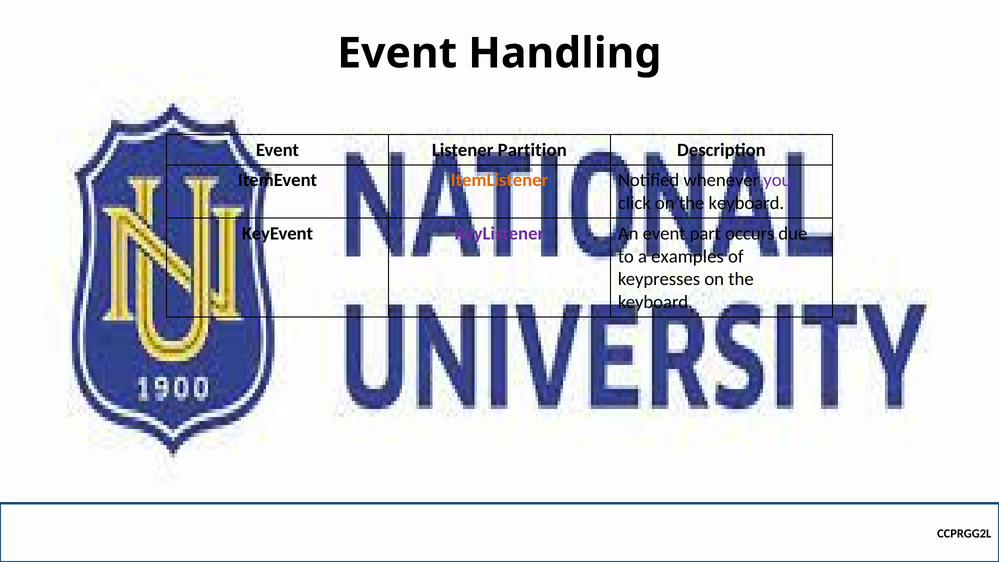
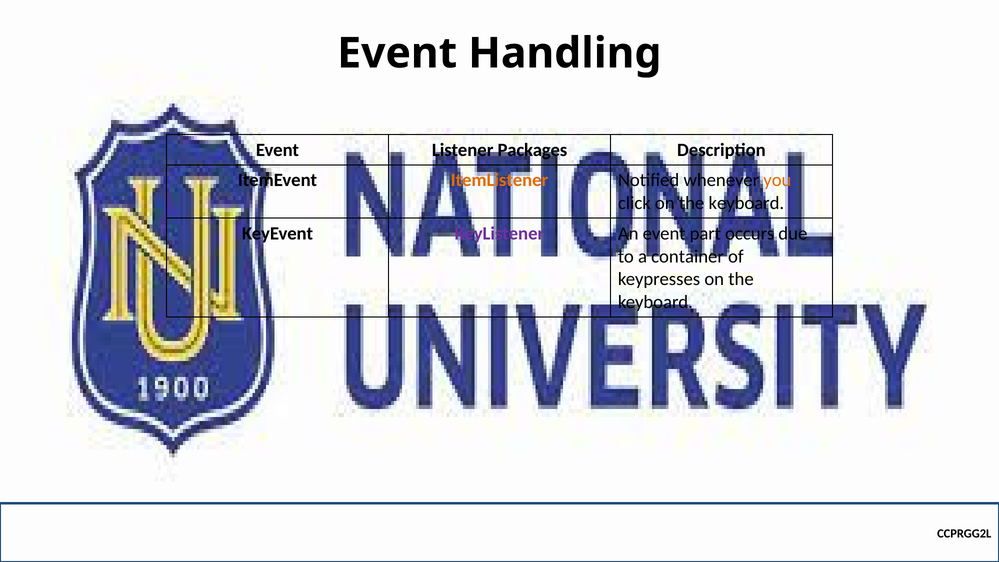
Partition: Partition -> Packages
you colour: purple -> orange
examples: examples -> container
